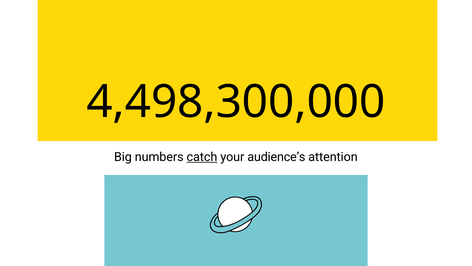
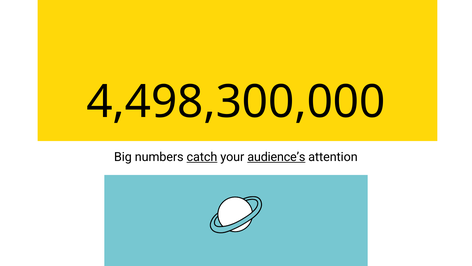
audience’s underline: none -> present
